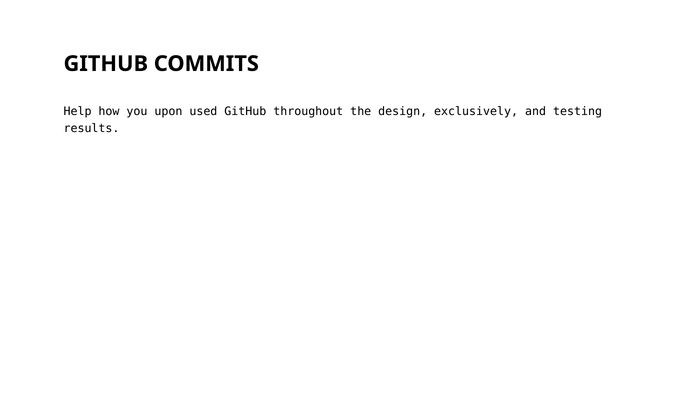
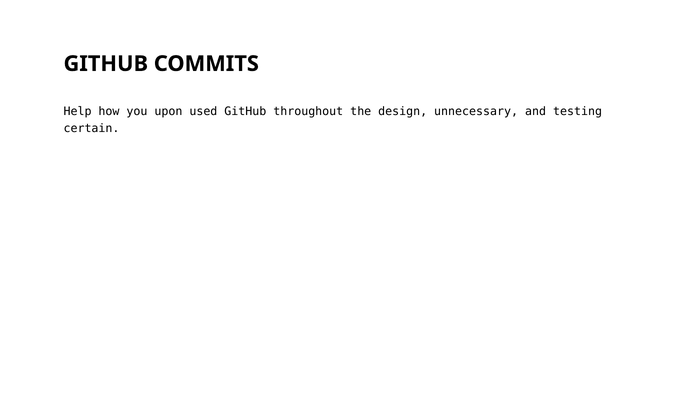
exclusively: exclusively -> unnecessary
results: results -> certain
